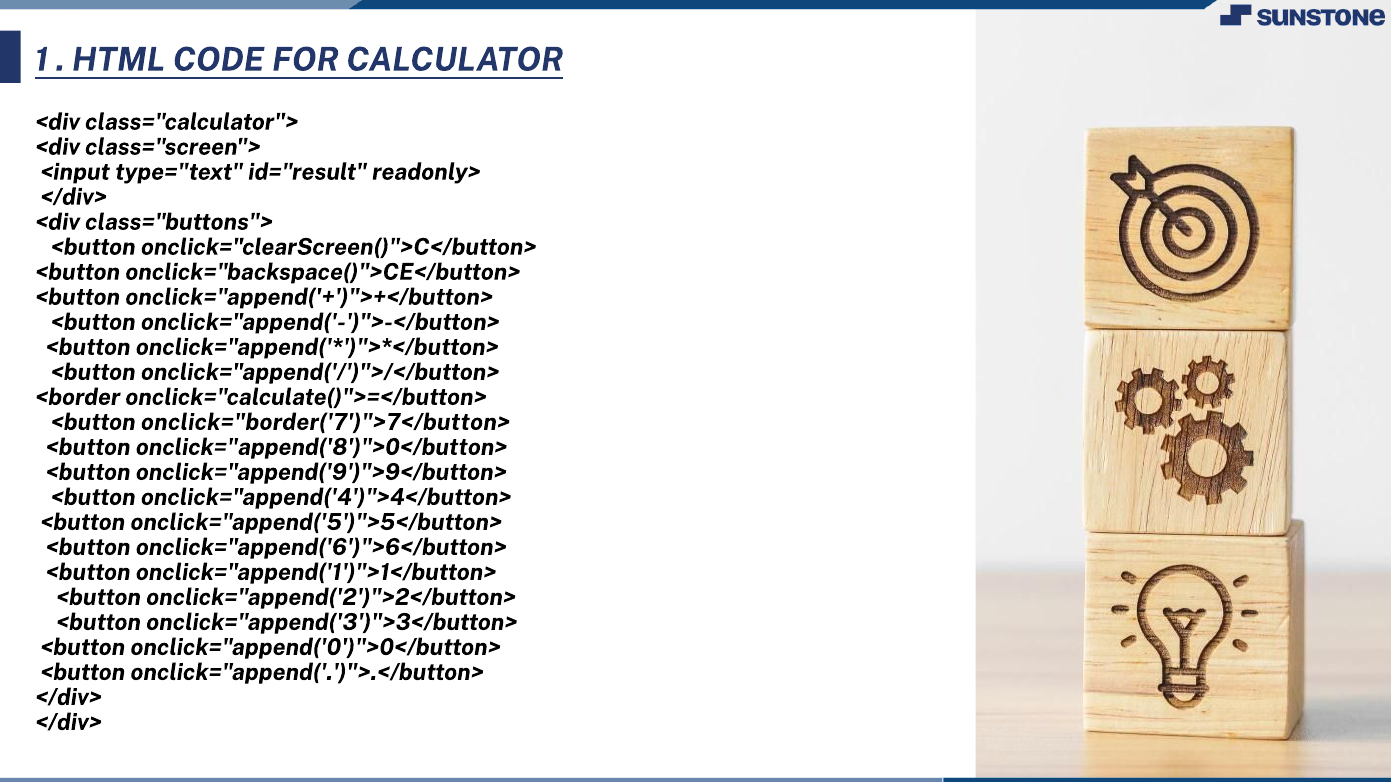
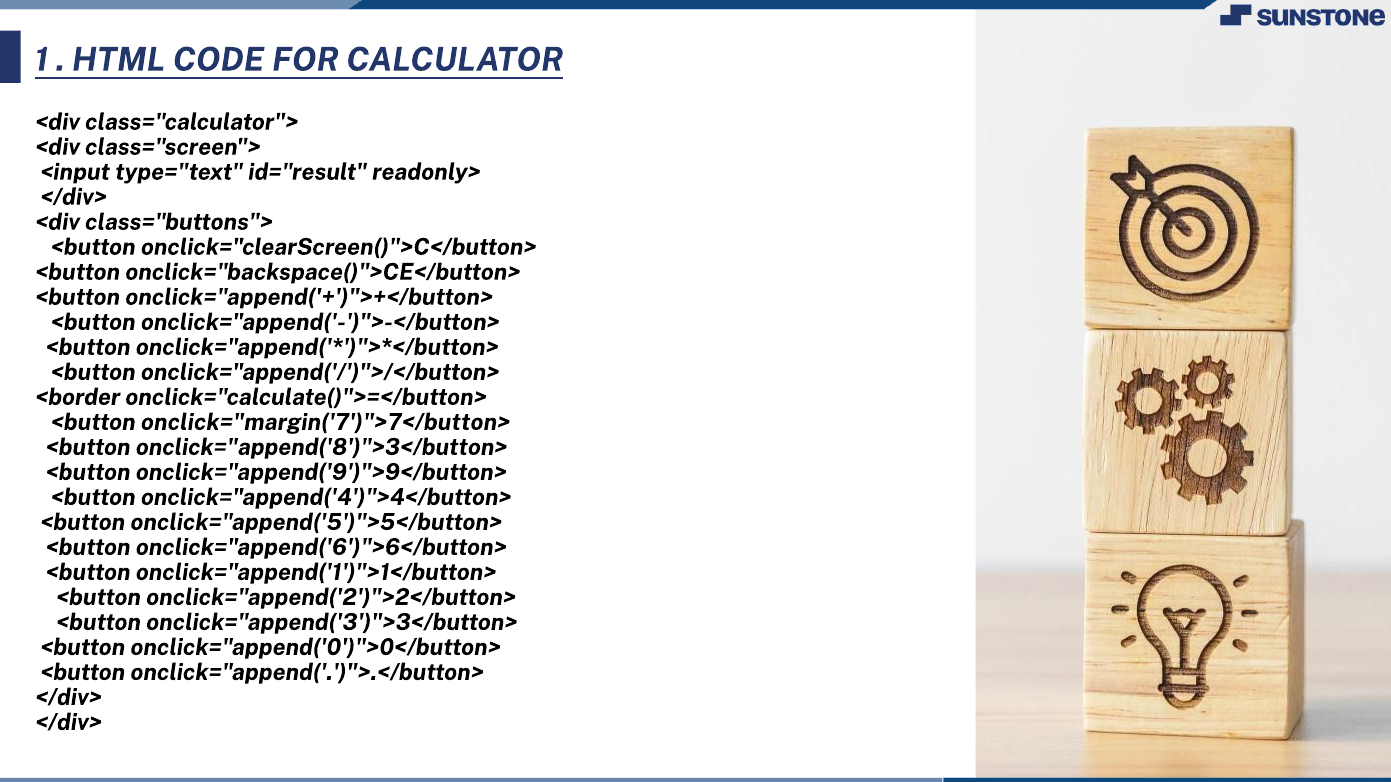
onclick="border('7')">7</button>: onclick="border('7')">7</button> -> onclick="margin('7')">7</button>
onclick="append('8')">0</button>: onclick="append('8')">0</button> -> onclick="append('8')">3</button>
